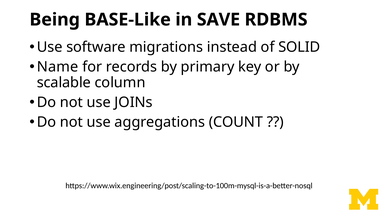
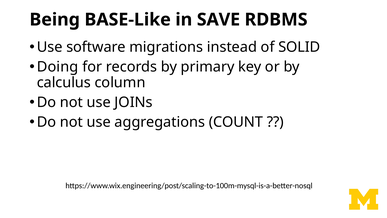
Name: Name -> Doing
scalable: scalable -> calculus
